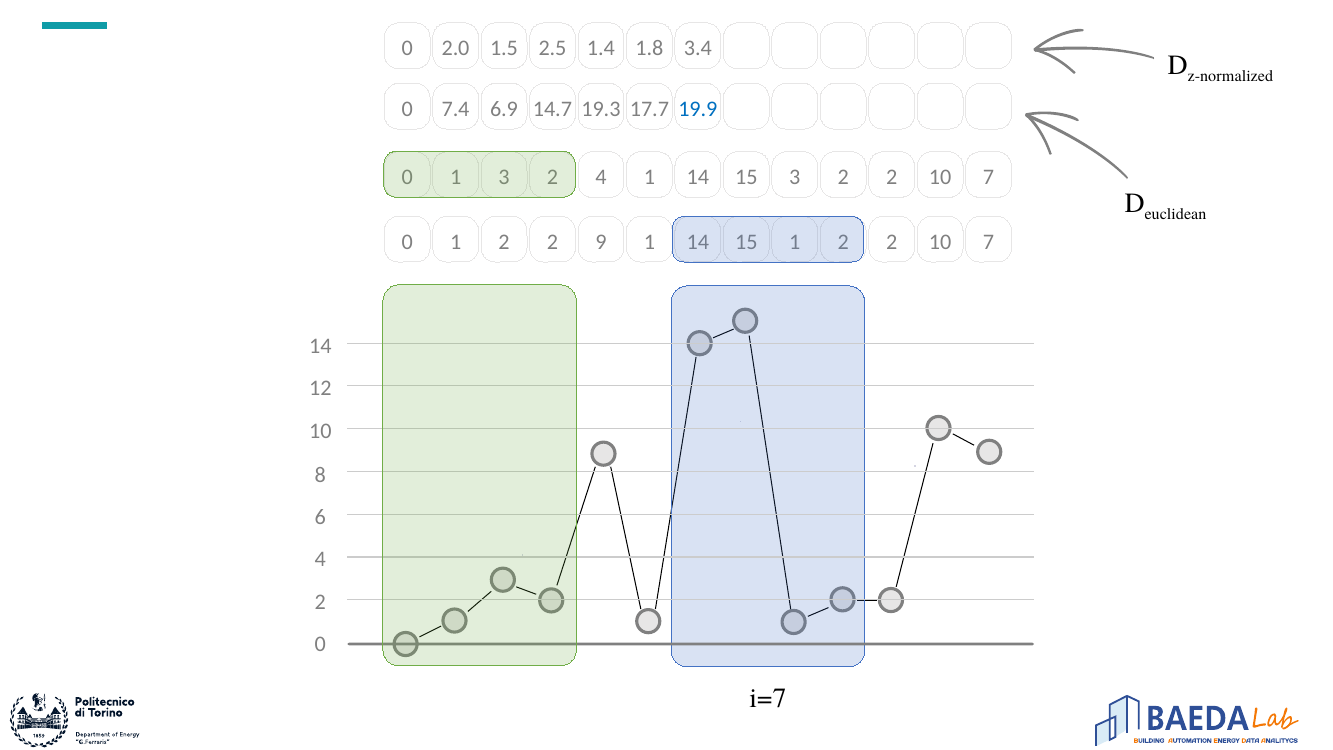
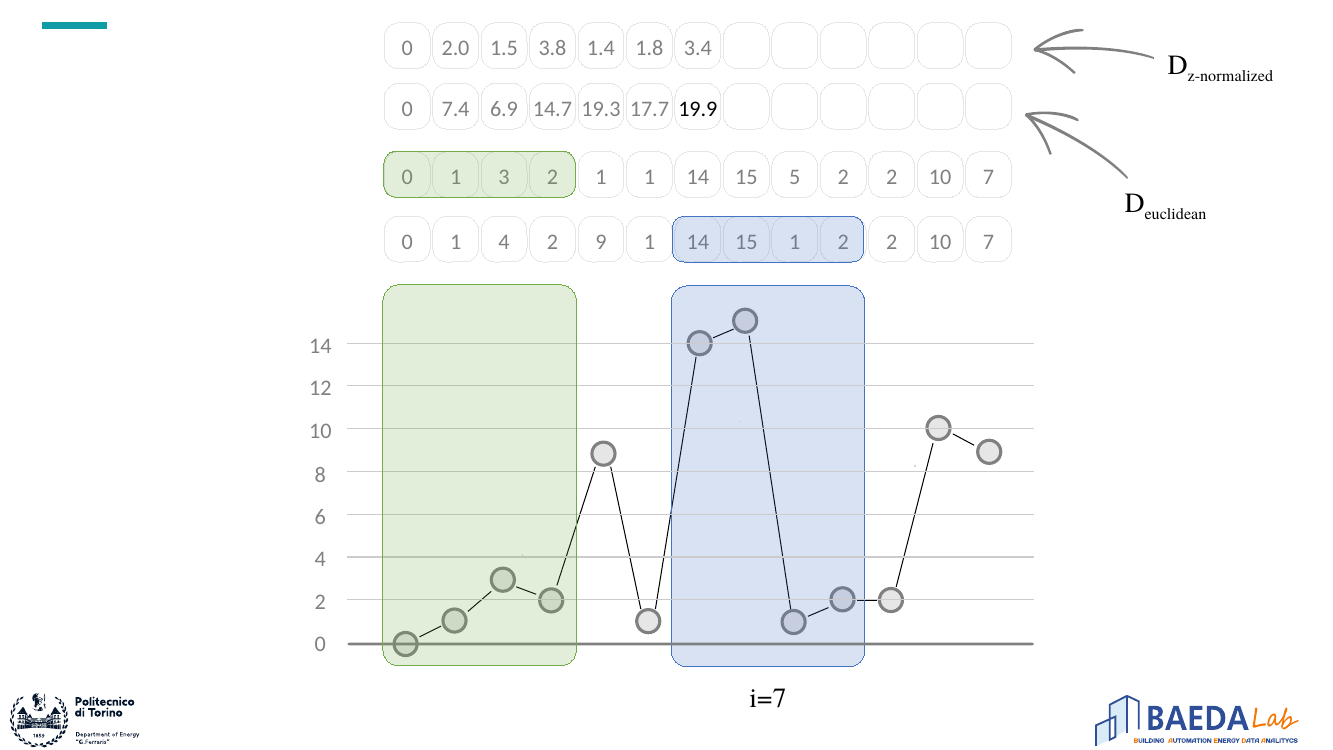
2.5: 2.5 -> 3.8
19.9 colour: blue -> black
4 at (601, 177): 4 -> 1
14 3: 3 -> 5
0 1 2: 2 -> 4
